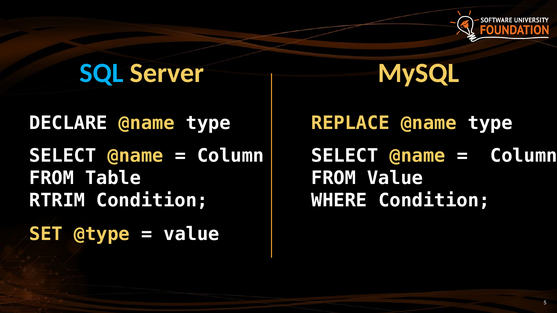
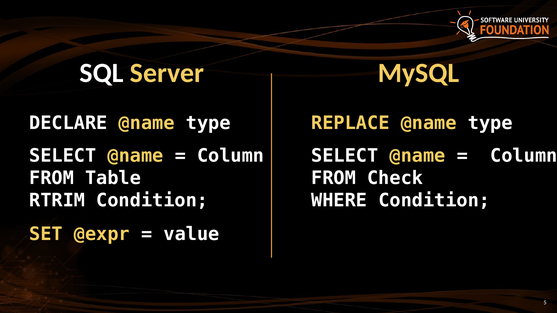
SQL colour: light blue -> white
FROM Value: Value -> Check
@type: @type -> @expr
